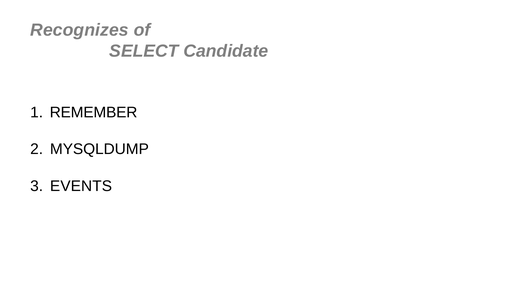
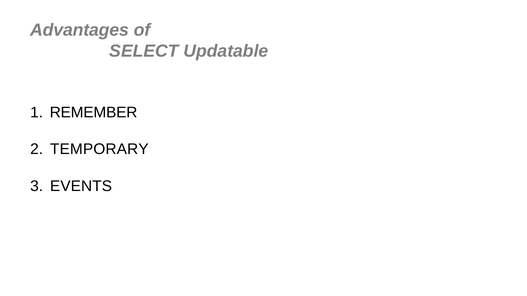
Recognizes: Recognizes -> Advantages
Candidate: Candidate -> Updatable
MYSQLDUMP: MYSQLDUMP -> TEMPORARY
